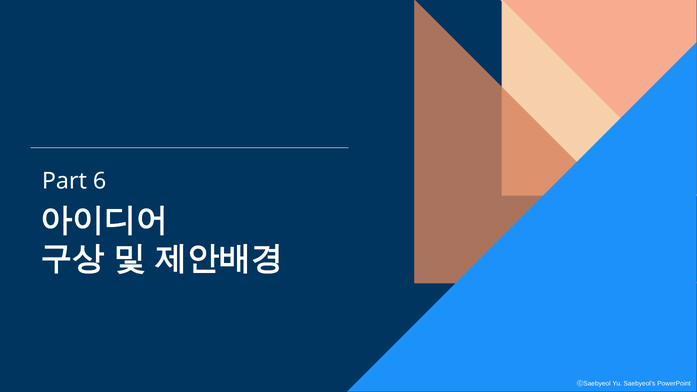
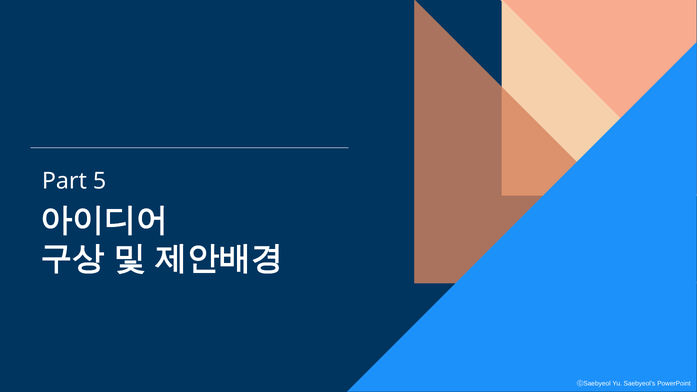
6: 6 -> 5
